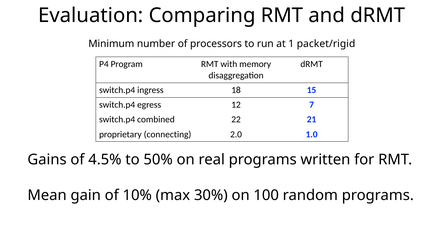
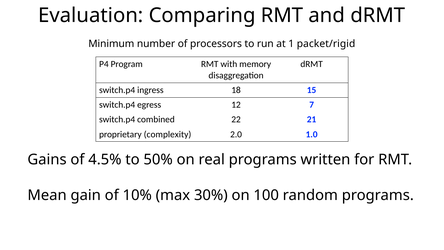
connecting: connecting -> complexity
